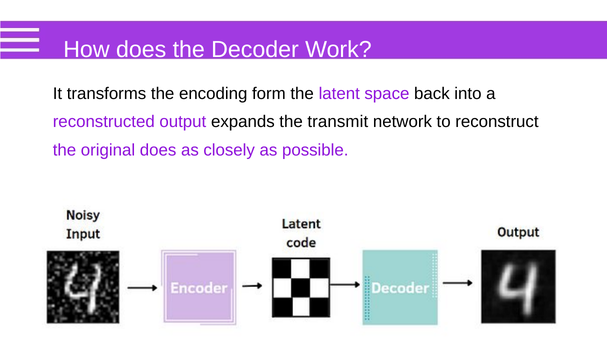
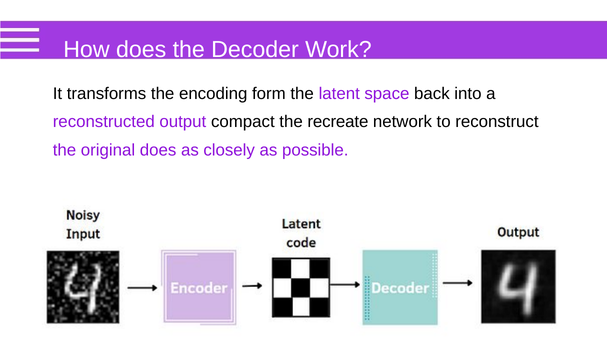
expands: expands -> compact
transmit: transmit -> recreate
